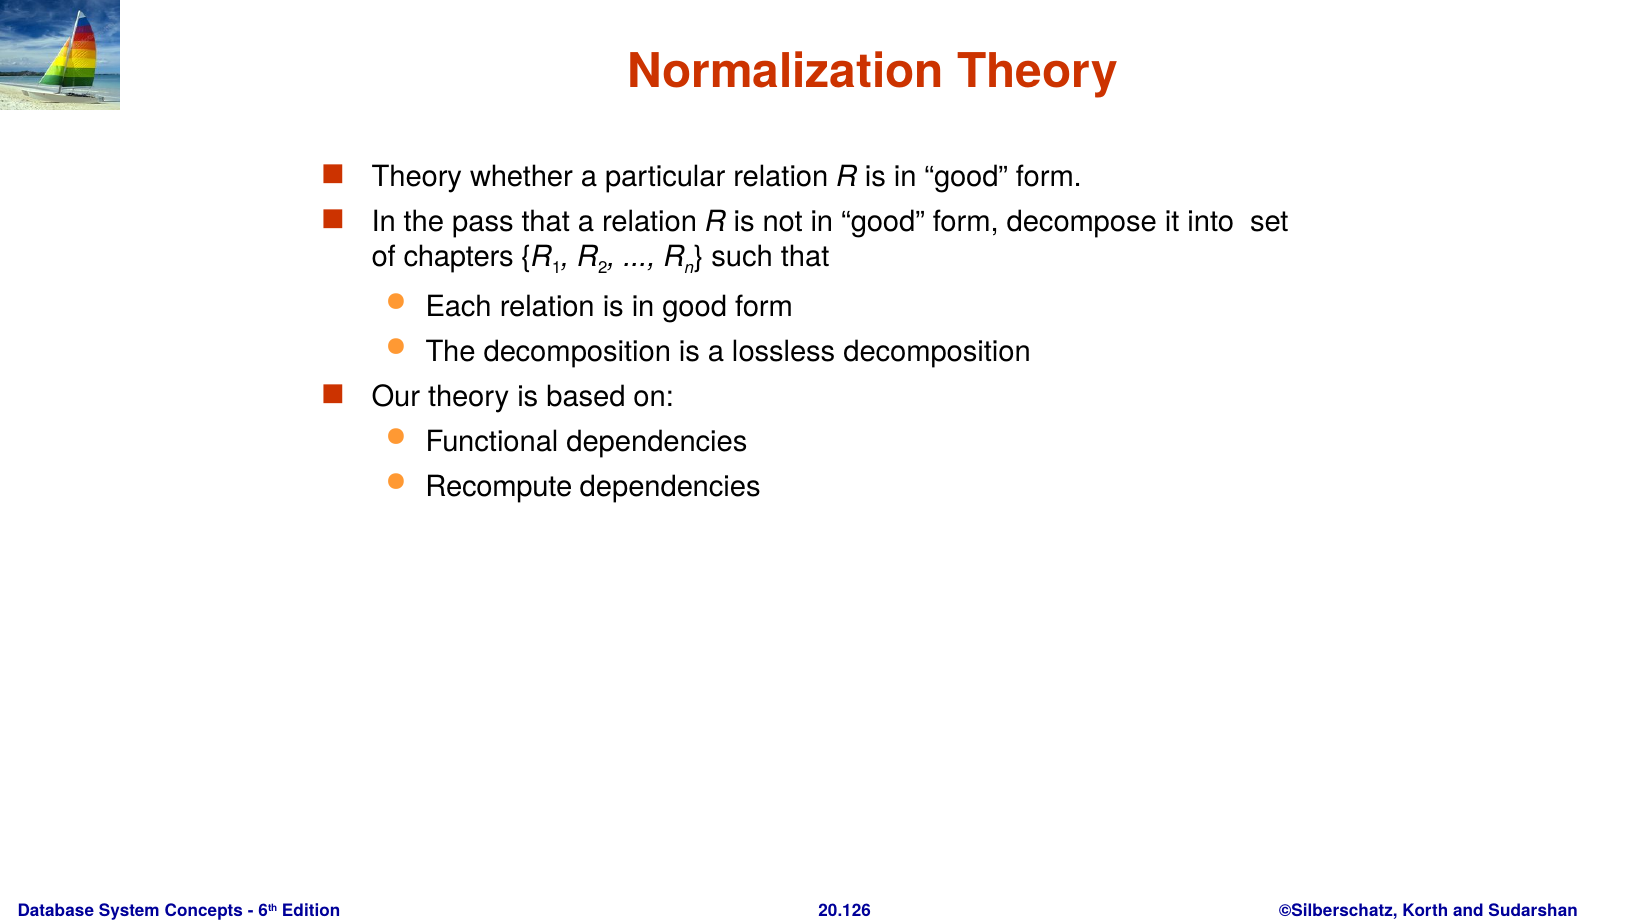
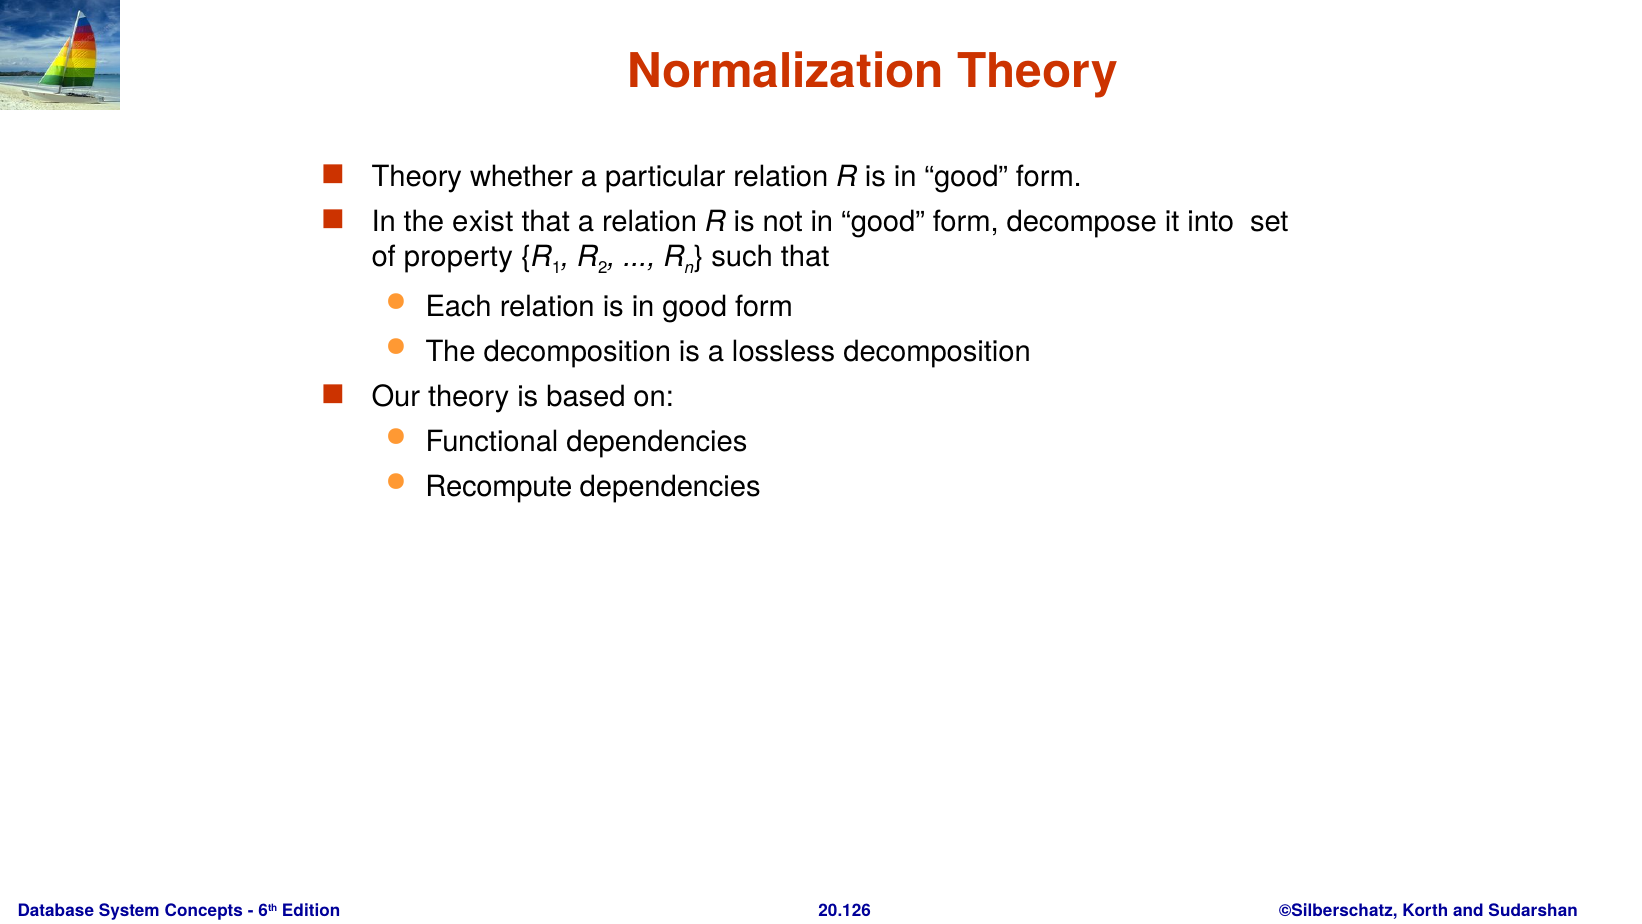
pass: pass -> exist
chapters: chapters -> property
